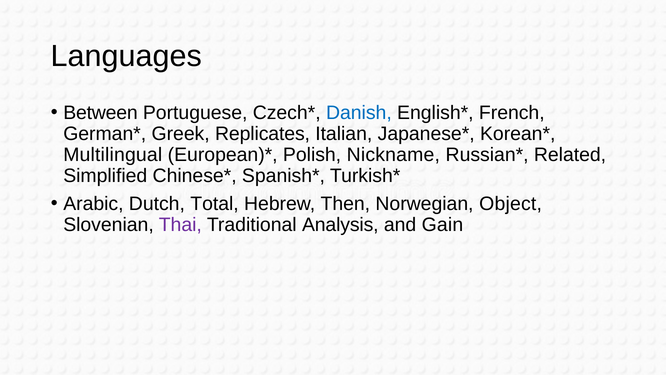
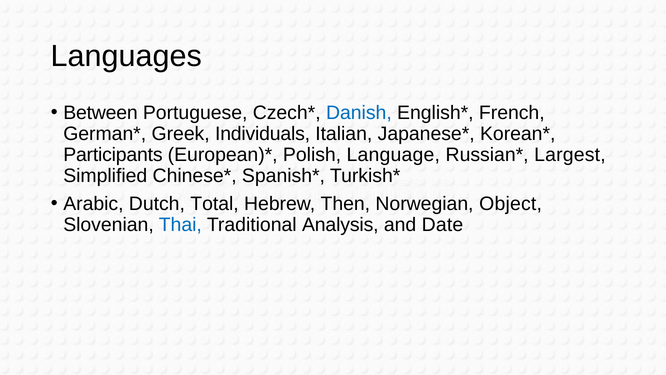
Replicates: Replicates -> Individuals
Multilingual: Multilingual -> Participants
Nickname: Nickname -> Language
Related: Related -> Largest
Thai colour: purple -> blue
Gain: Gain -> Date
